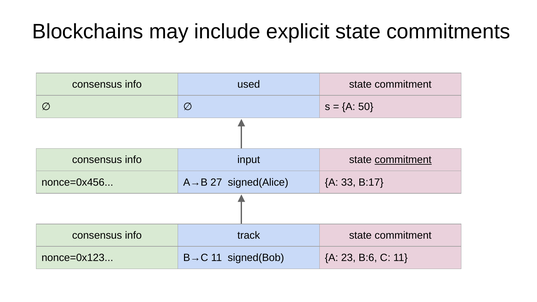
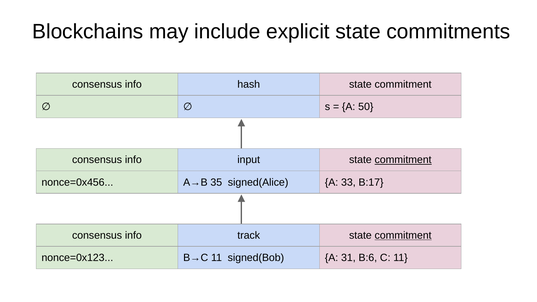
used: used -> hash
27: 27 -> 35
commitment at (403, 235) underline: none -> present
23: 23 -> 31
